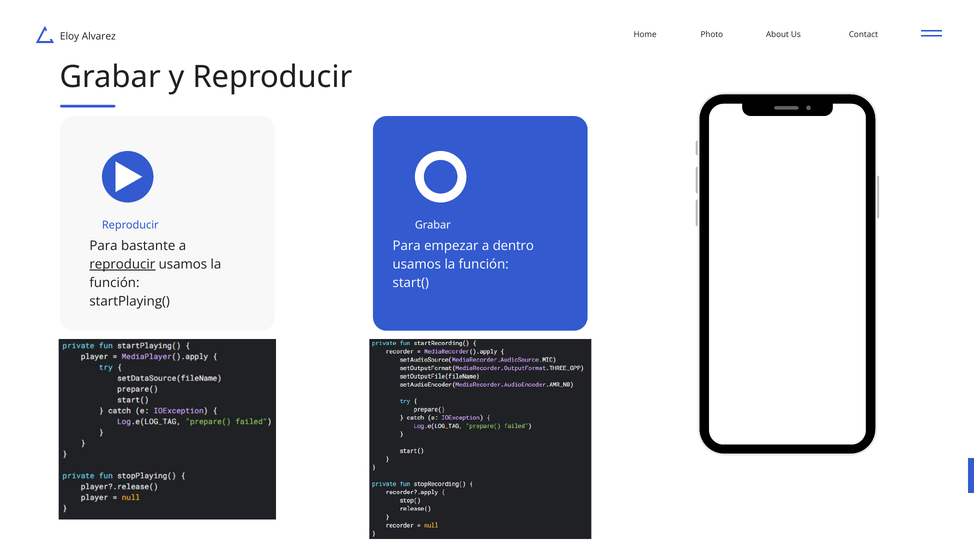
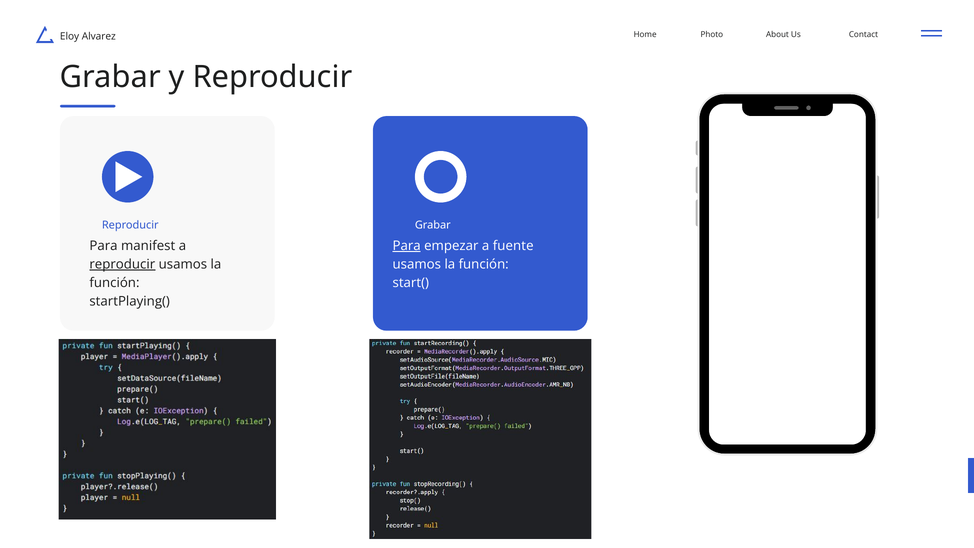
bastante: bastante -> manifest
Para at (407, 246) underline: none -> present
dentro: dentro -> fuente
